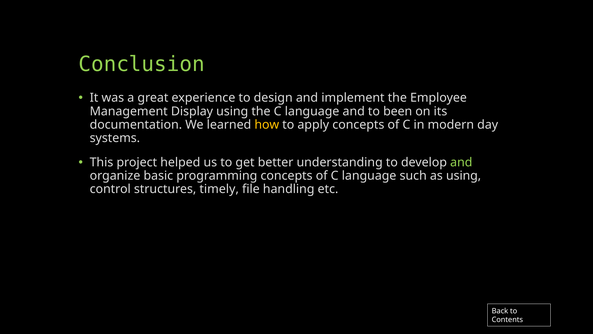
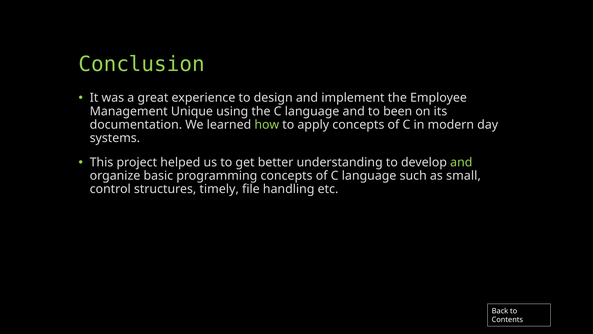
Display: Display -> Unique
how colour: yellow -> light green
as using: using -> small
